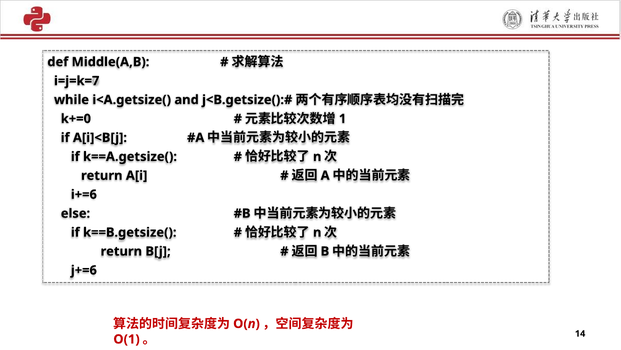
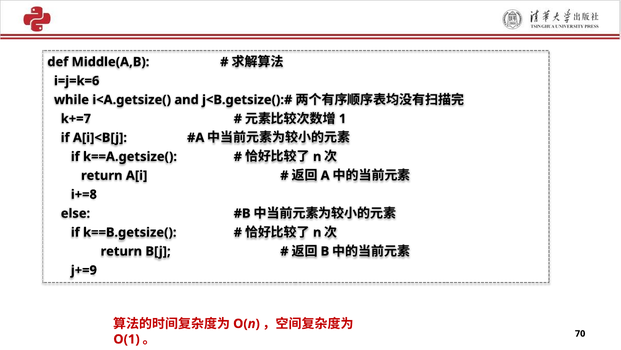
i=j=k=7: i=j=k=7 -> i=j=k=6
k+=0: k+=0 -> k+=7
i+=6: i+=6 -> i+=8
j+=6: j+=6 -> j+=9
14: 14 -> 70
